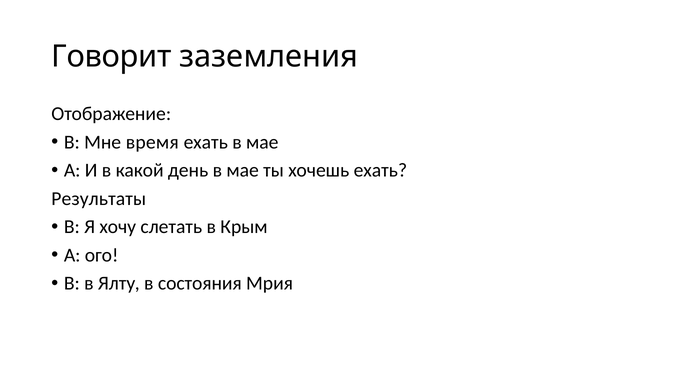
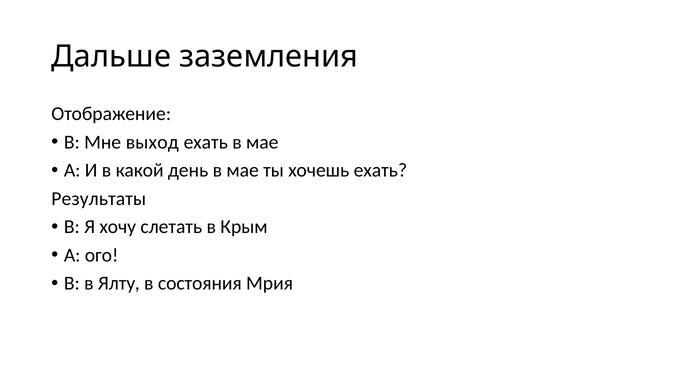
Говорит: Говорит -> Дальше
время: время -> выход
